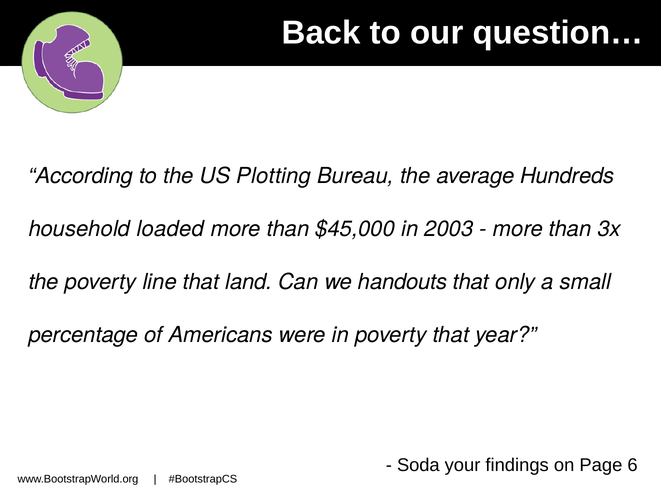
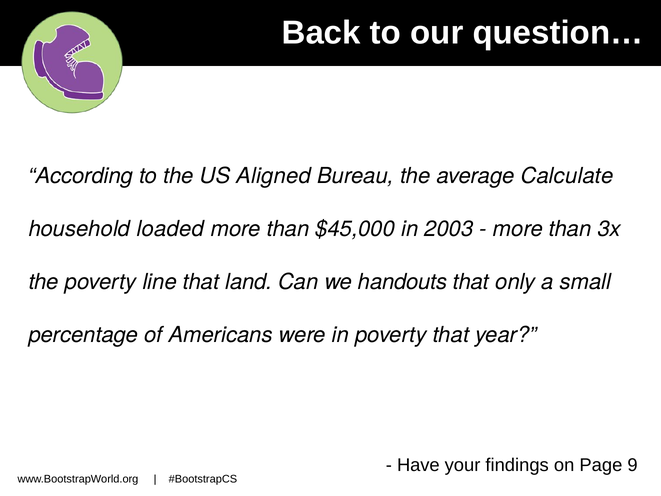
Plotting: Plotting -> Aligned
Hundreds: Hundreds -> Calculate
Soda: Soda -> Have
6: 6 -> 9
